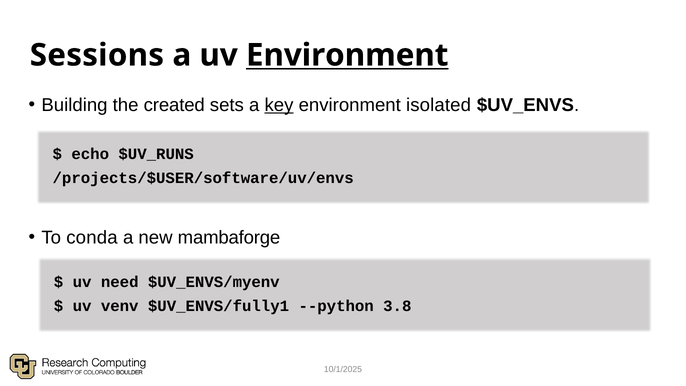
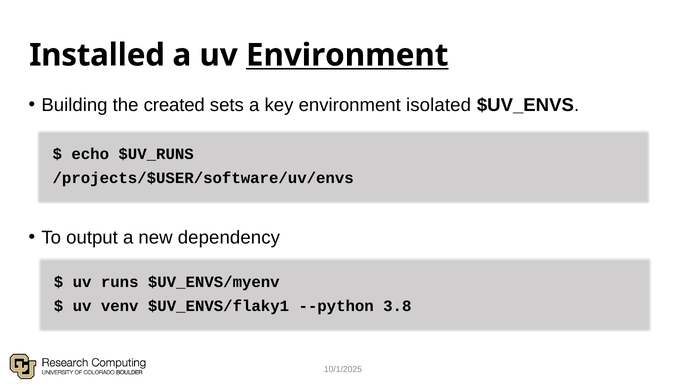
Sessions: Sessions -> Installed
key underline: present -> none
conda: conda -> output
mambaforge: mambaforge -> dependency
need: need -> runs
$UV_ENVS/fully1: $UV_ENVS/fully1 -> $UV_ENVS/flaky1
